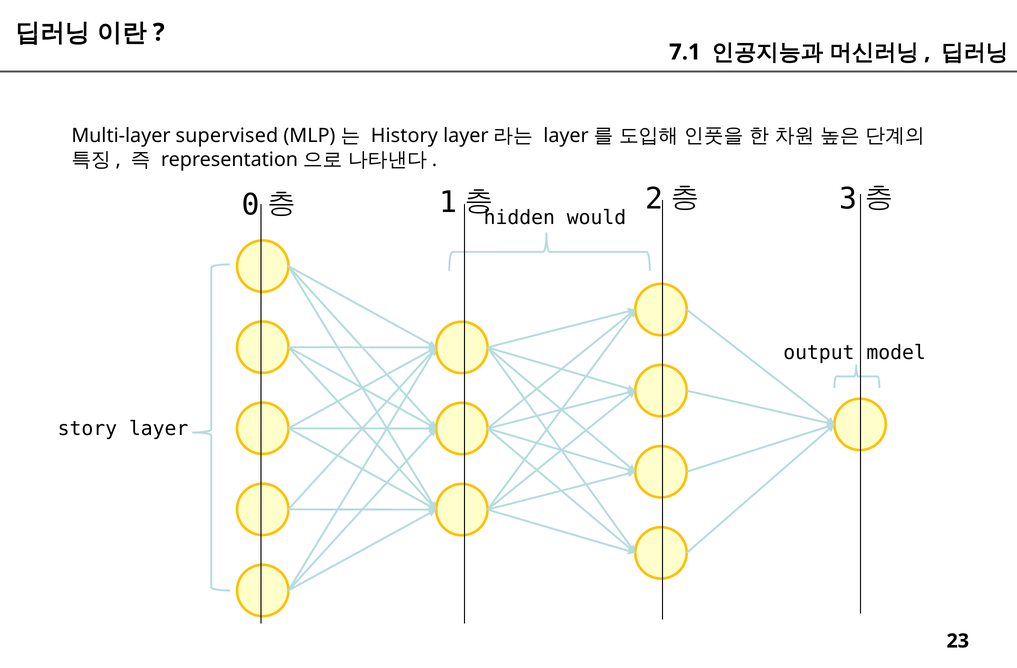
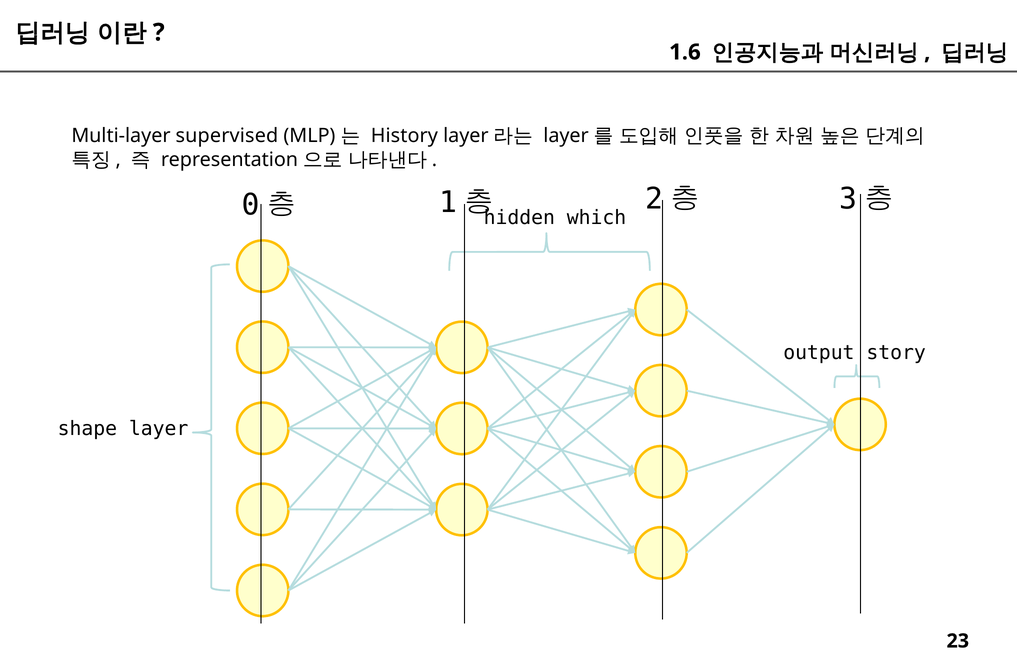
7.1: 7.1 -> 1.6
would: would -> which
model: model -> story
story: story -> shape
